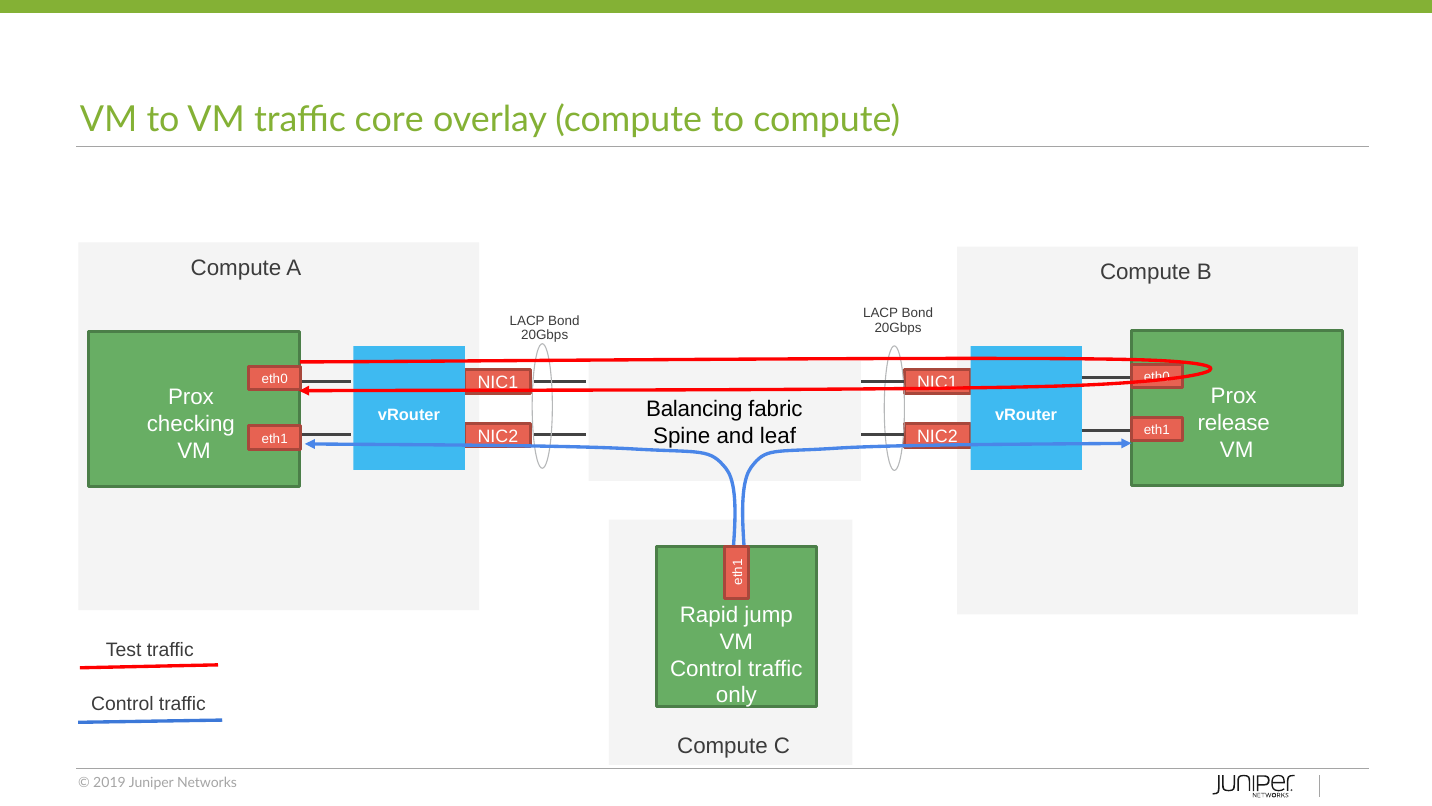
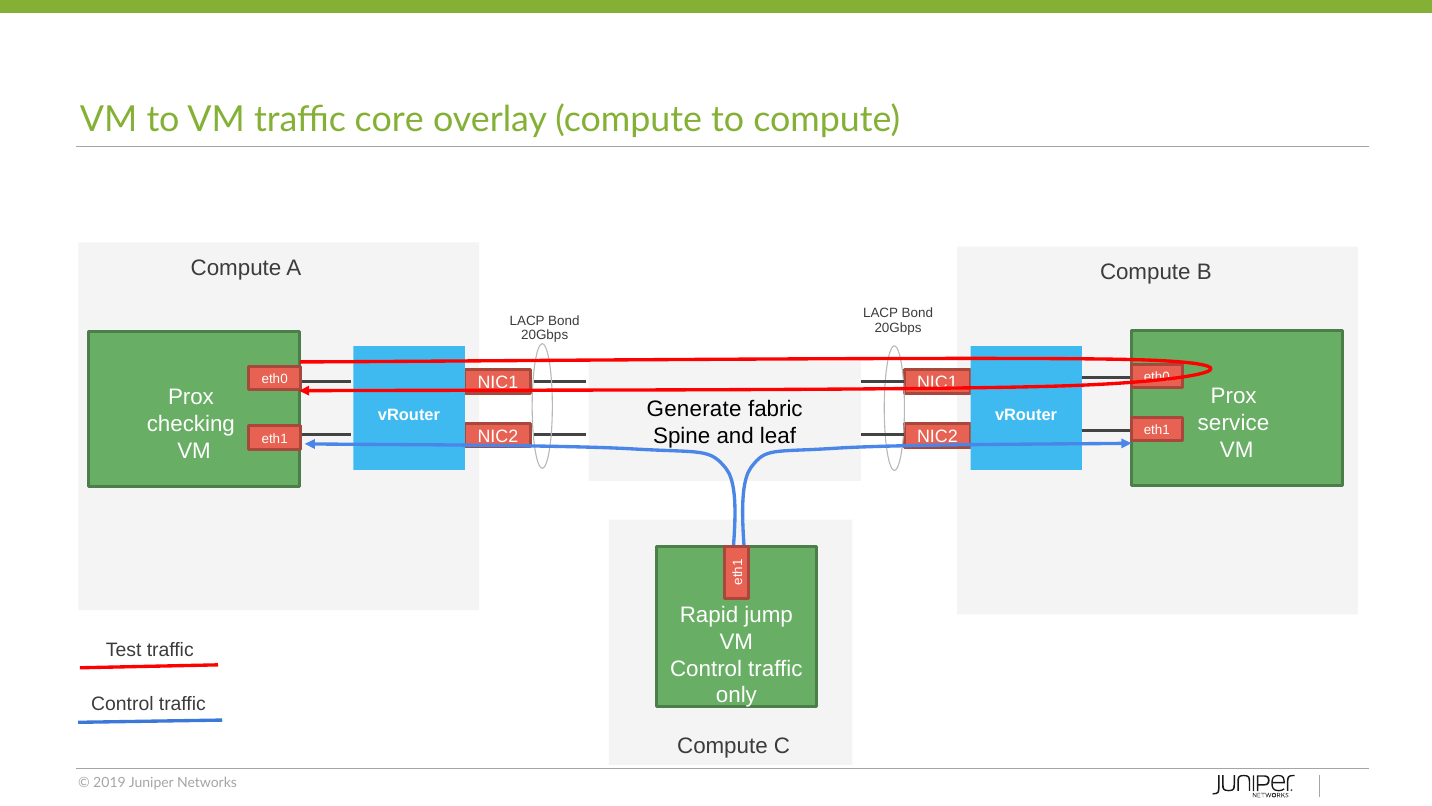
Balancing: Balancing -> Generate
release: release -> service
